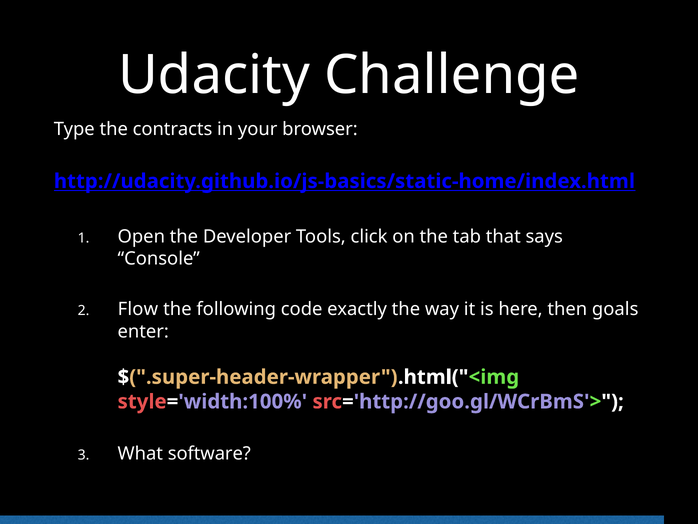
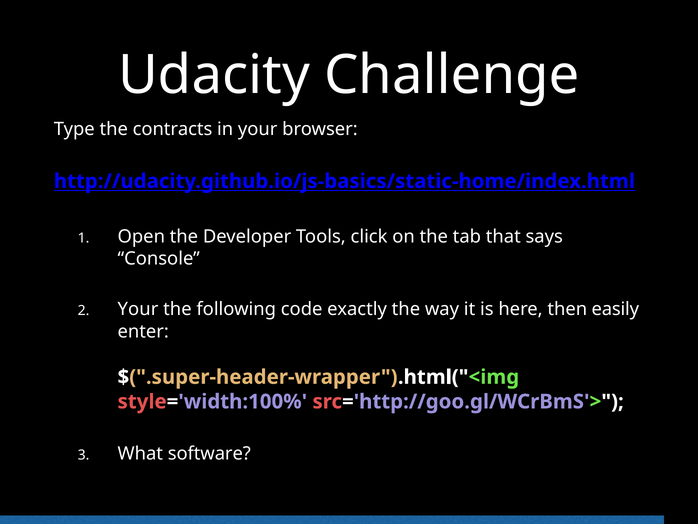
Flow at (138, 309): Flow -> Your
goals: goals -> easily
